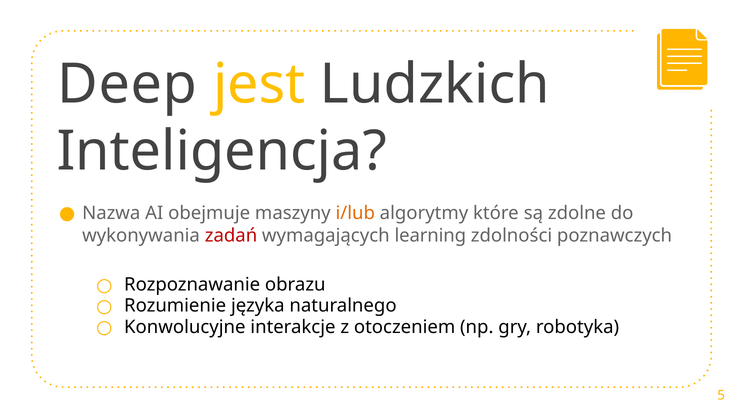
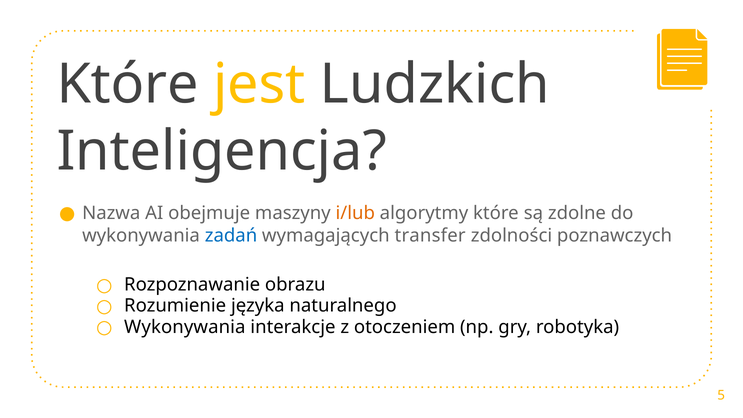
Deep at (127, 84): Deep -> Które
zadań colour: red -> blue
learning: learning -> transfer
Konwolucyjne at (185, 327): Konwolucyjne -> Wykonywania
